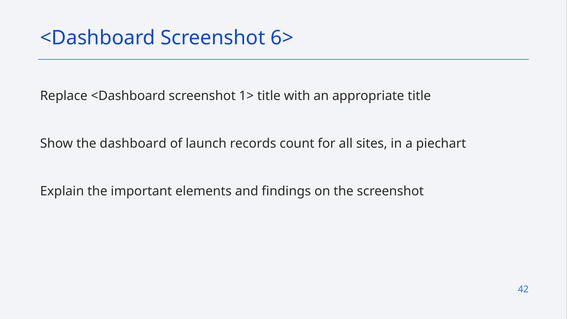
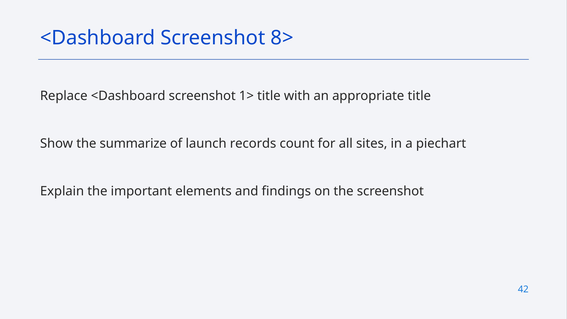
6>: 6> -> 8>
dashboard: dashboard -> summarize
